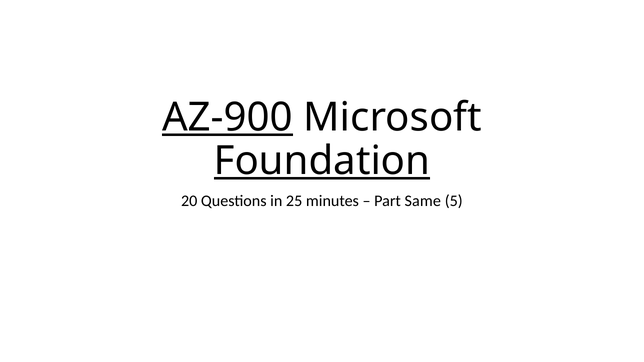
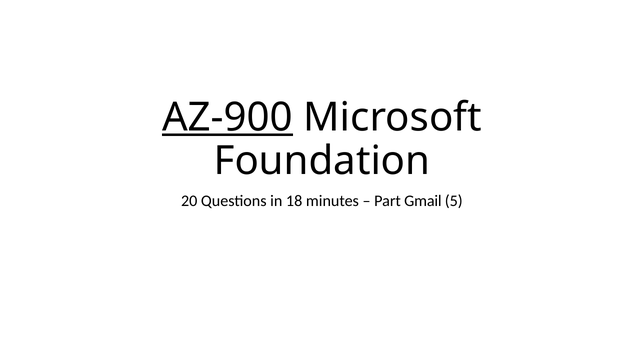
Foundation underline: present -> none
25: 25 -> 18
Same: Same -> Gmail
